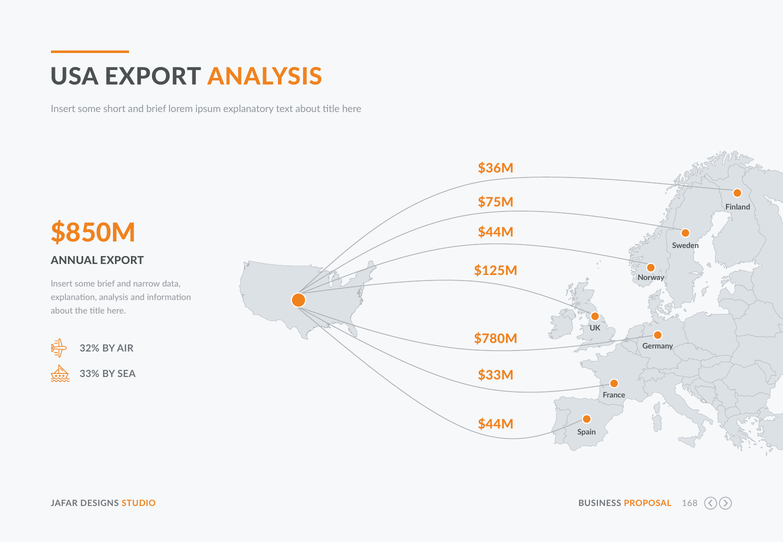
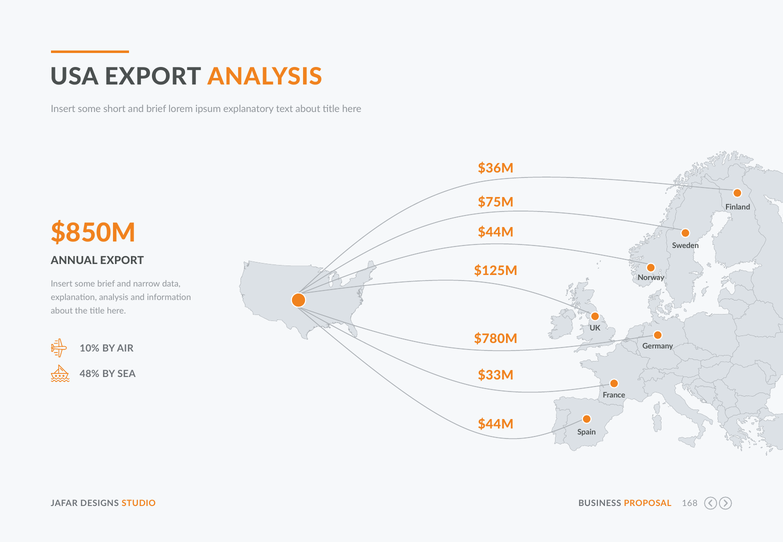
32%: 32% -> 10%
33%: 33% -> 48%
